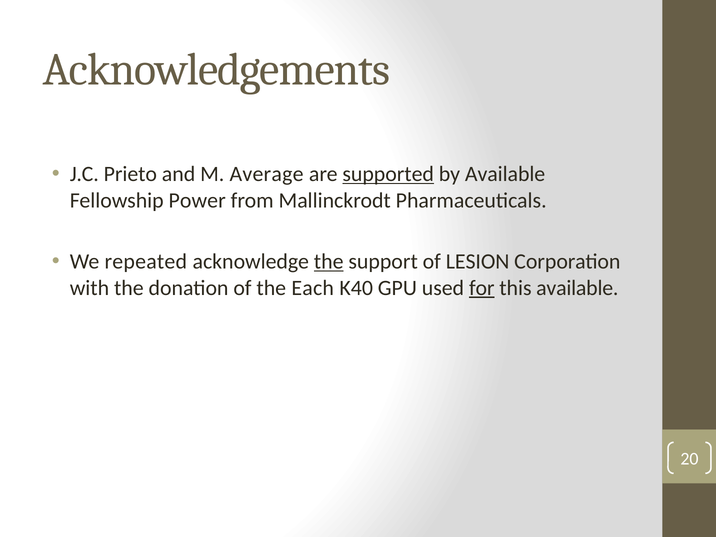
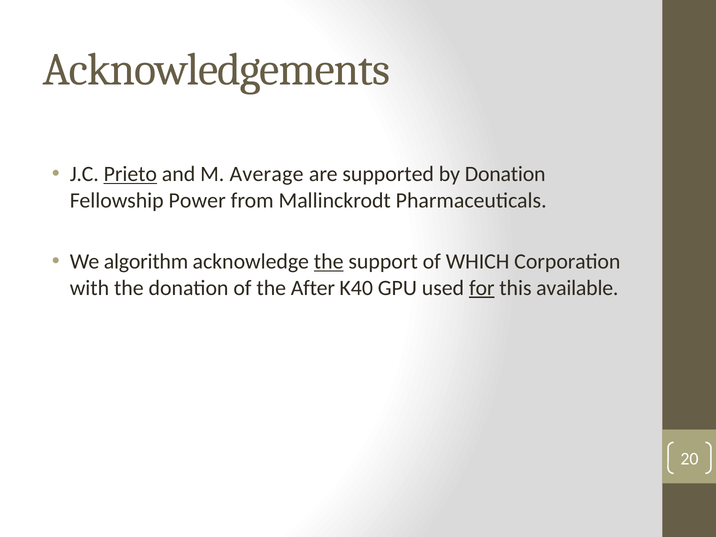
Prieto underline: none -> present
supported underline: present -> none
by Available: Available -> Donation
repeated: repeated -> algorithm
LESION: LESION -> WHICH
Each: Each -> After
